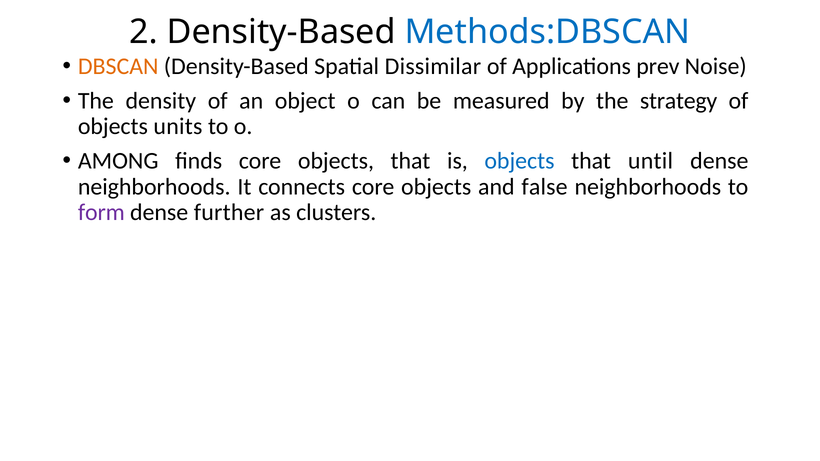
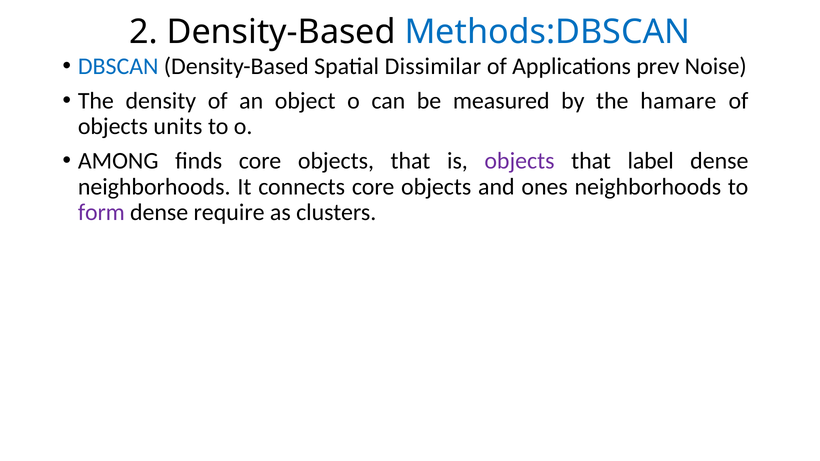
DBSCAN colour: orange -> blue
strategy: strategy -> hamare
objects at (519, 161) colour: blue -> purple
until: until -> label
false: false -> ones
further: further -> require
